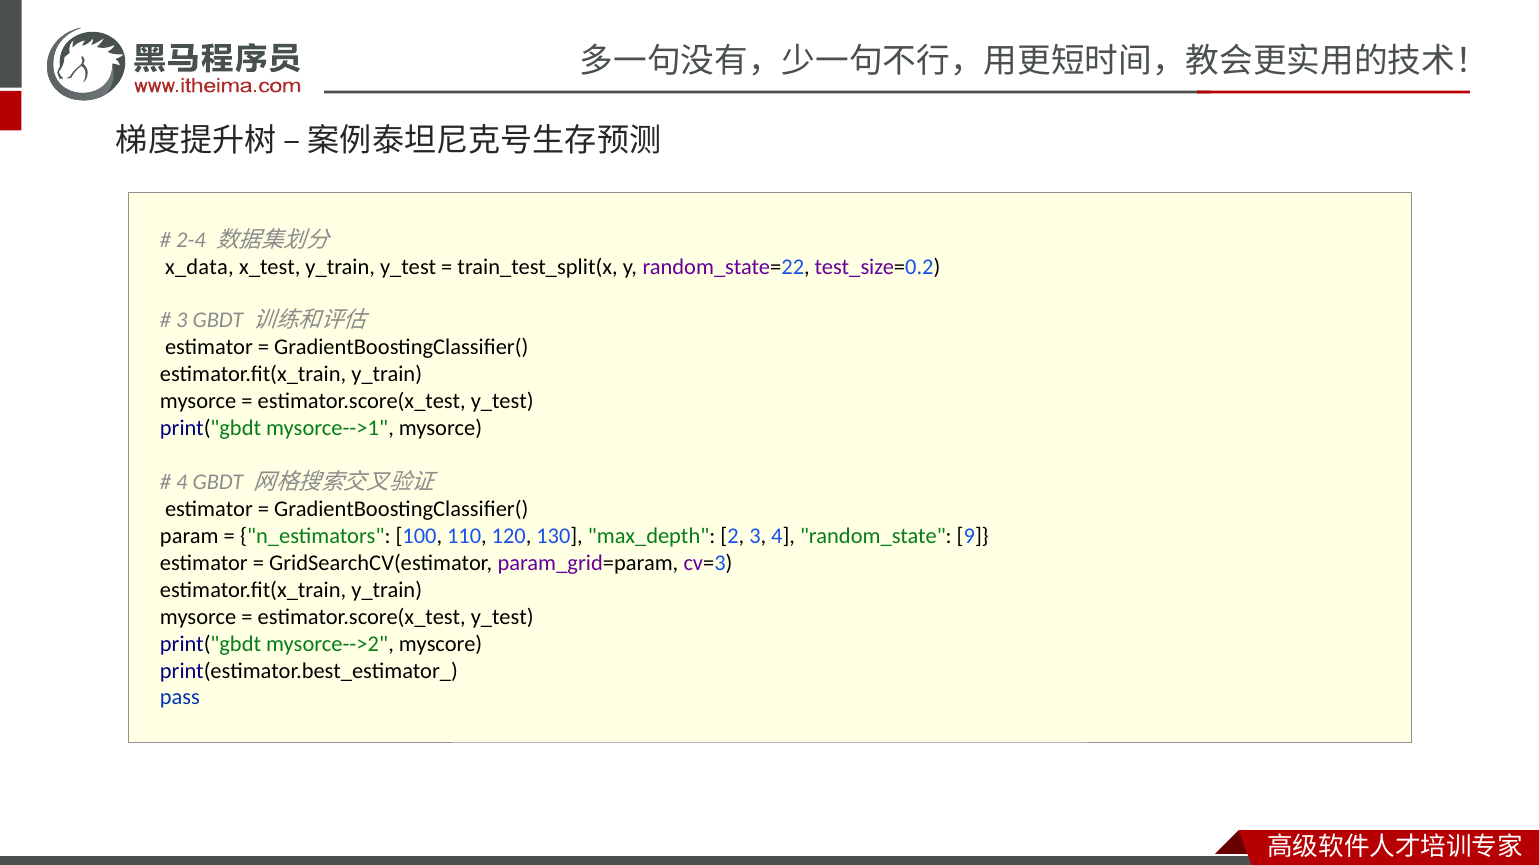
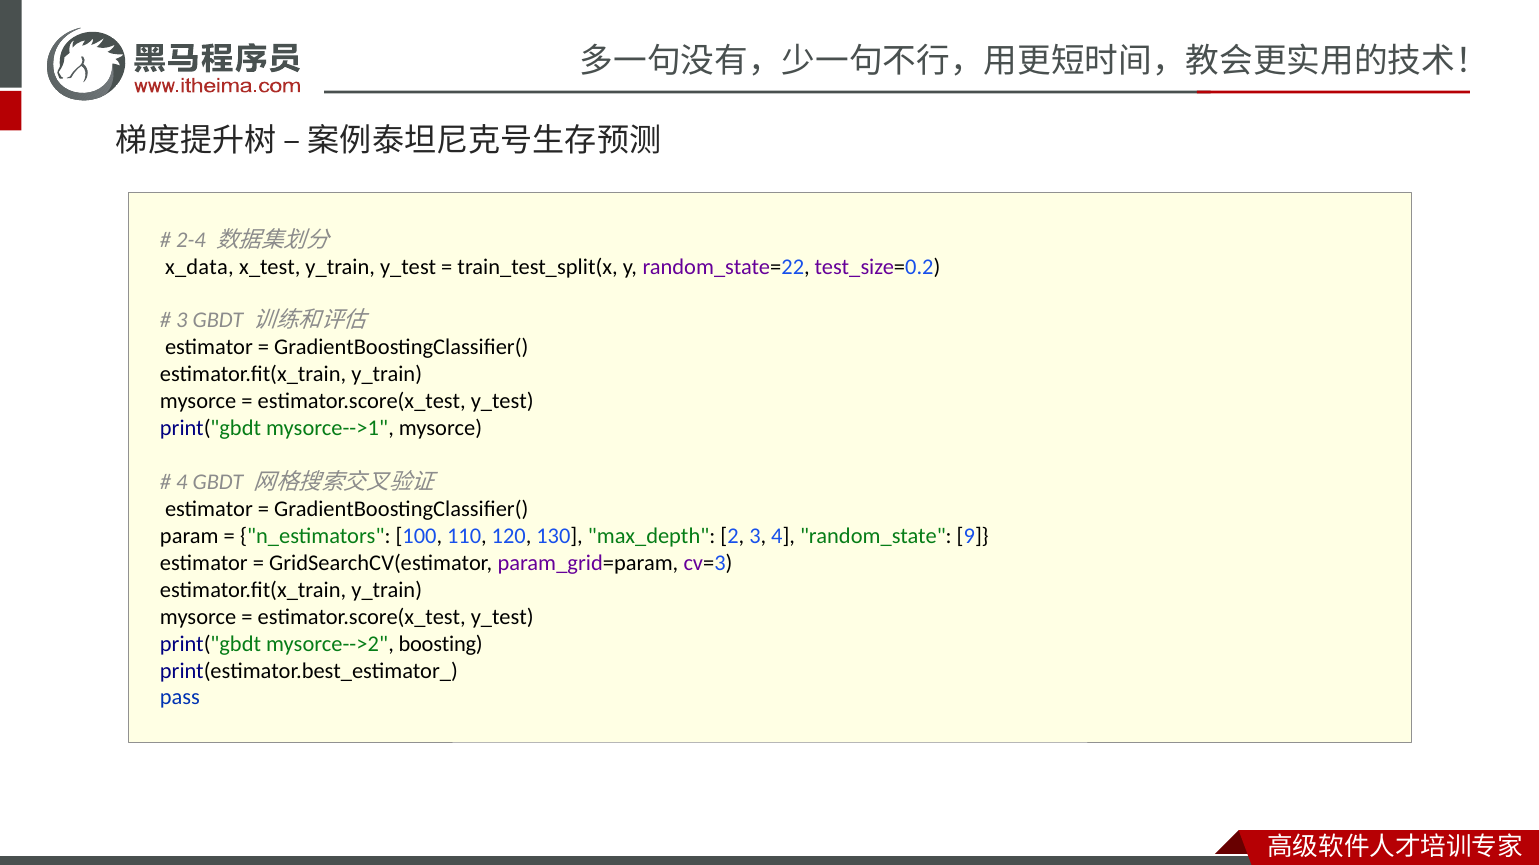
myscore: myscore -> boosting
